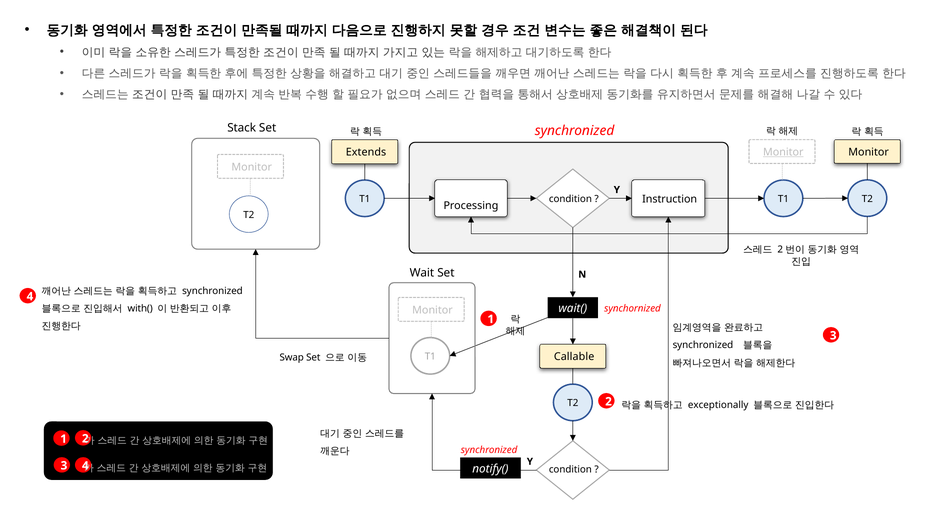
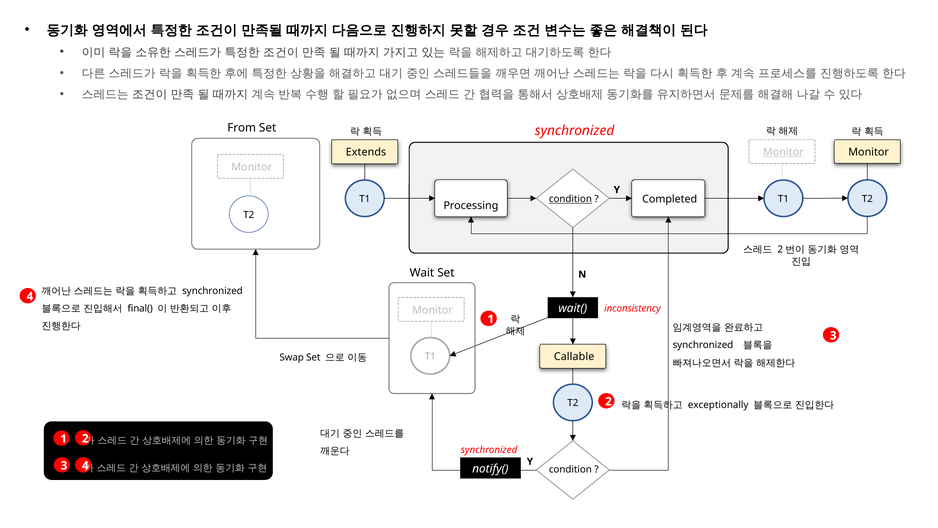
Stack: Stack -> From
condition at (570, 199) underline: none -> present
Instruction: Instruction -> Completed
with(: with( -> final(
synchornized: synchornized -> inconsistency
